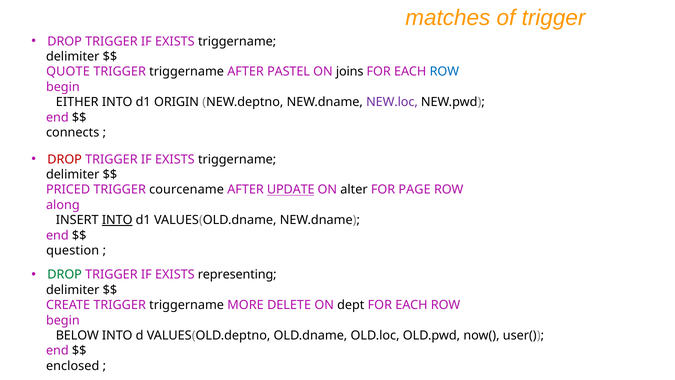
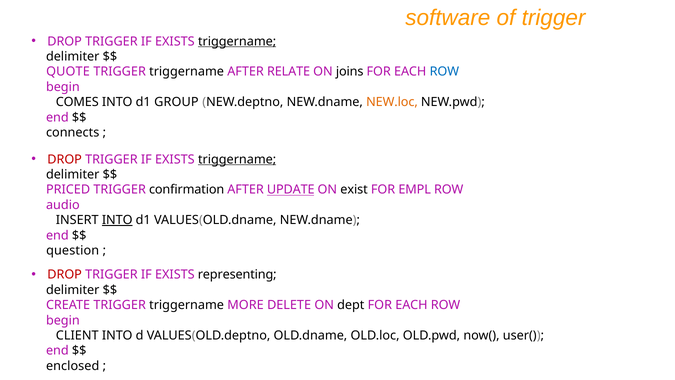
matches: matches -> software
triggername at (237, 41) underline: none -> present
PASTEL: PASTEL -> RELATE
EITHER: EITHER -> COMES
ORIGIN: ORIGIN -> GROUP
NEW.loc colour: purple -> orange
triggername at (237, 159) underline: none -> present
courcename: courcename -> confirmation
alter: alter -> exist
PAGE: PAGE -> EMPL
along: along -> audio
DROP at (65, 275) colour: green -> red
BELOW: BELOW -> CLIENT
